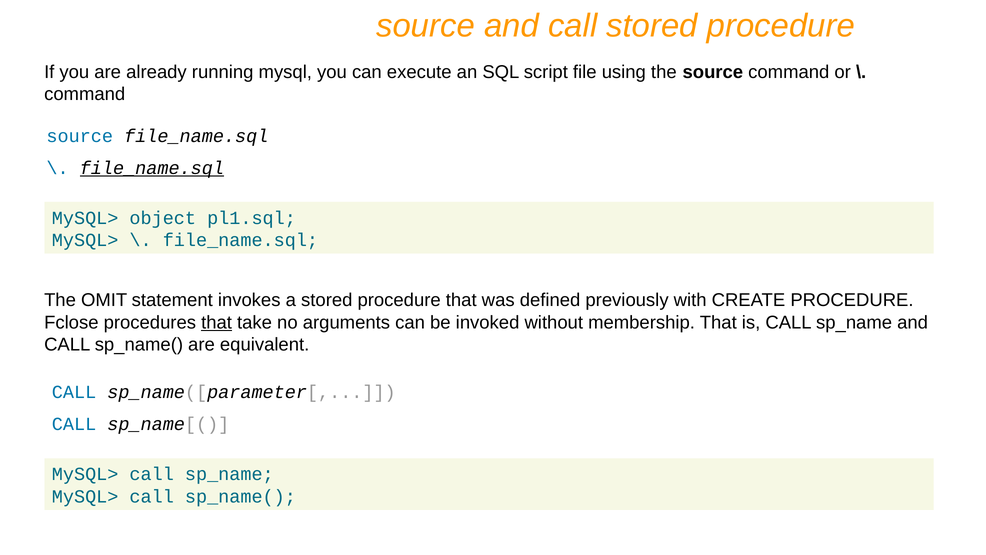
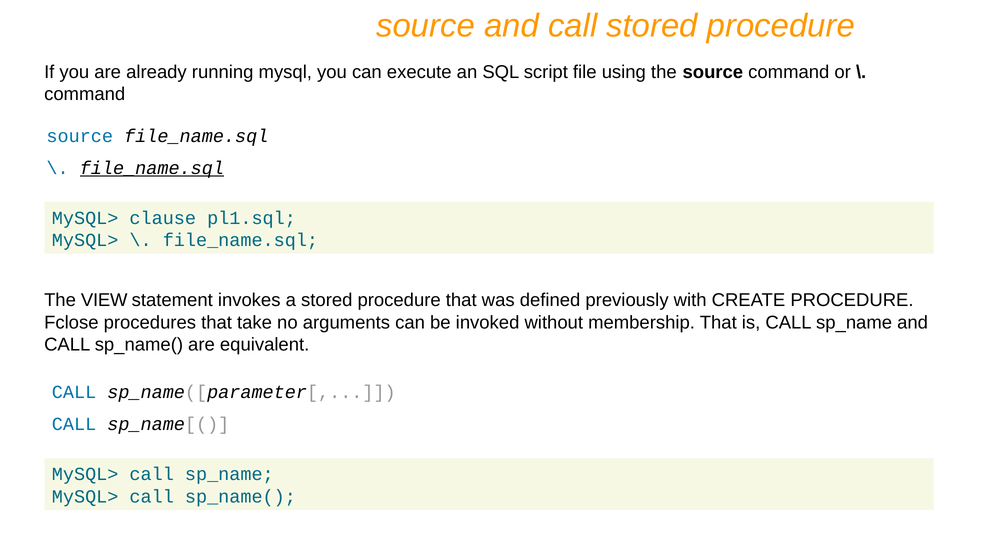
object: object -> clause
OMIT: OMIT -> VIEW
that at (217, 322) underline: present -> none
